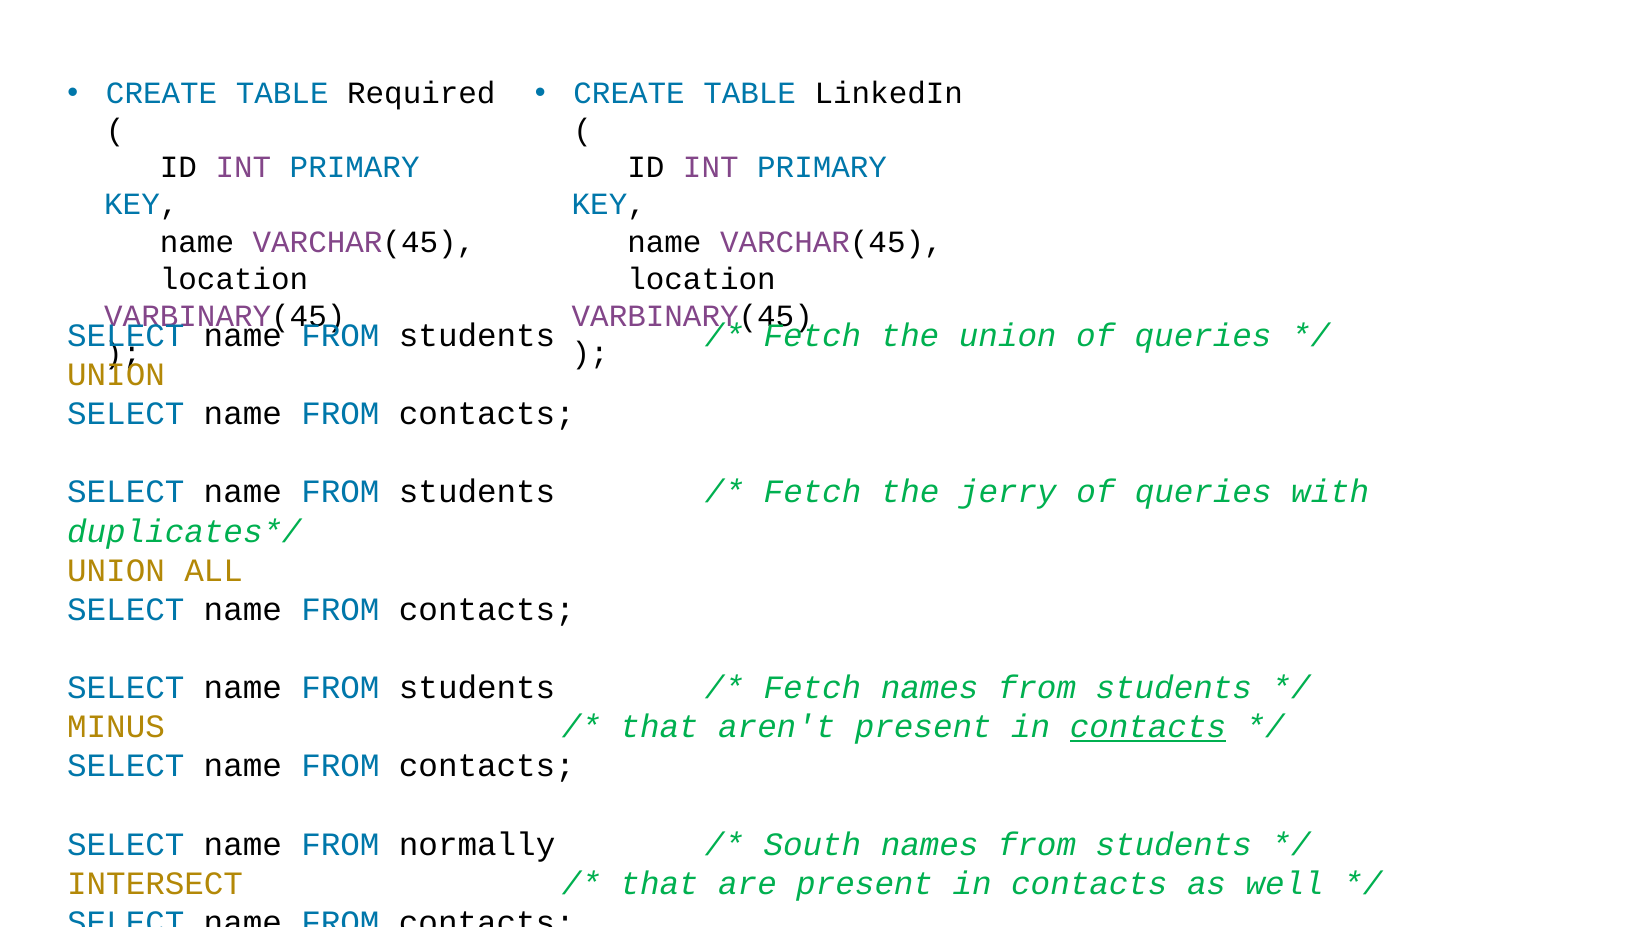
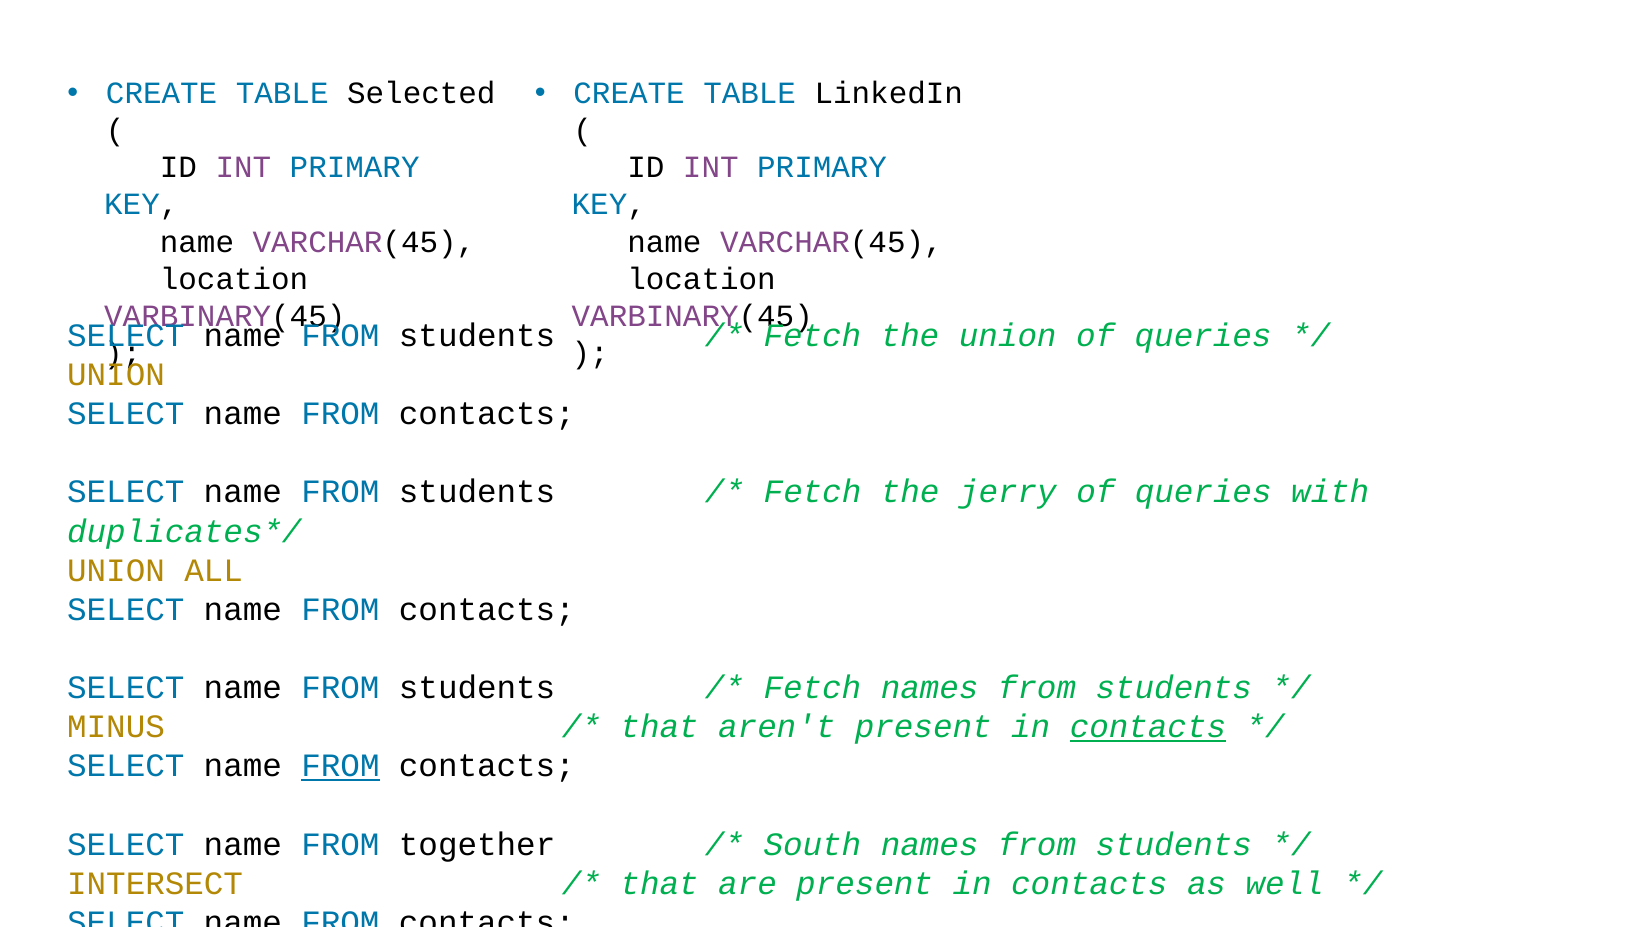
Required: Required -> Selected
FROM at (341, 766) underline: none -> present
normally: normally -> together
